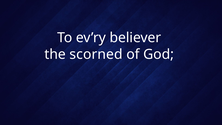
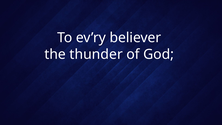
scorned: scorned -> thunder
